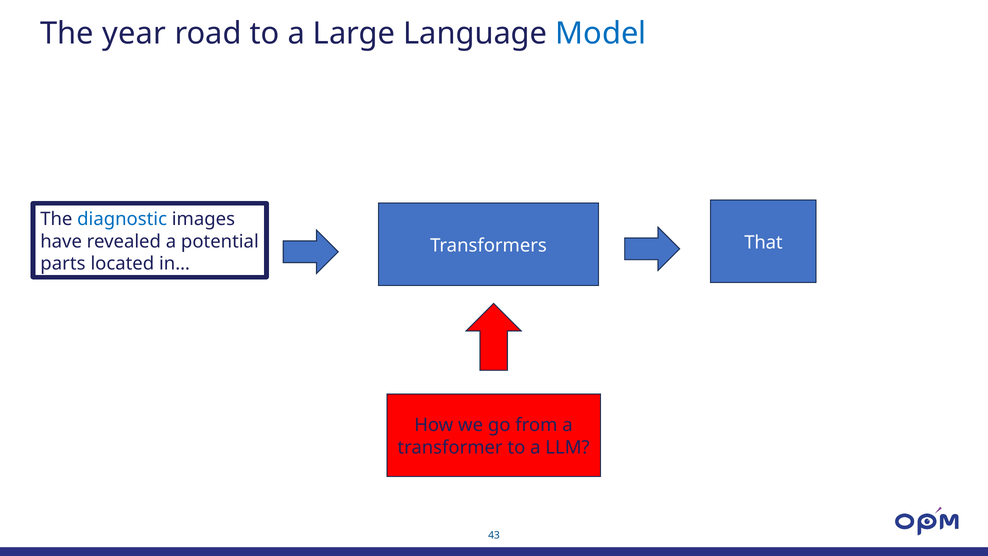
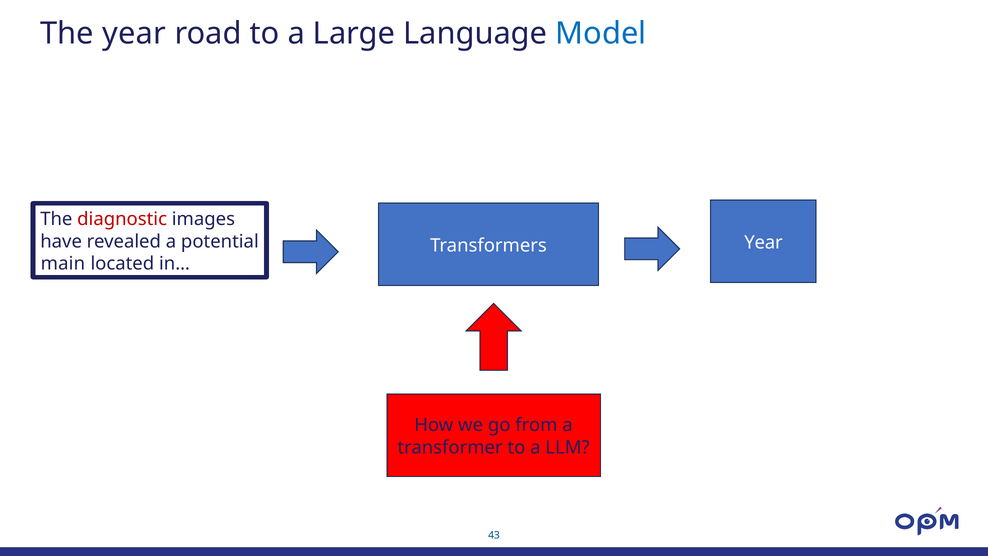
diagnostic colour: blue -> red
That at (763, 243): That -> Year
parts: parts -> main
